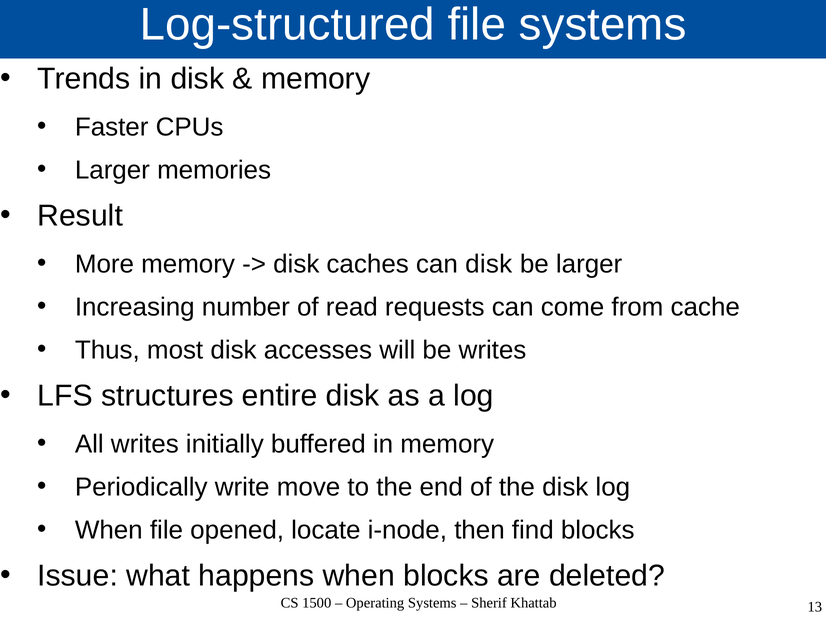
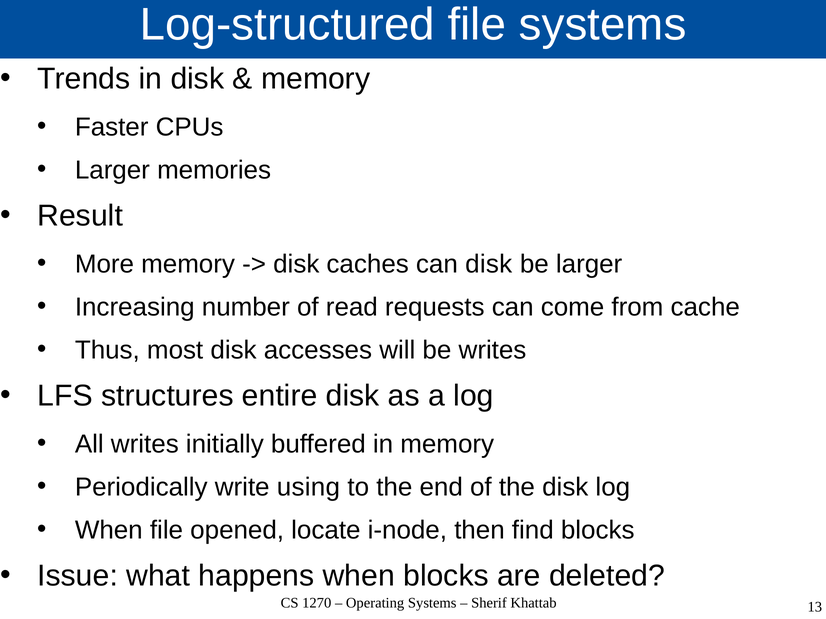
move: move -> using
1500: 1500 -> 1270
